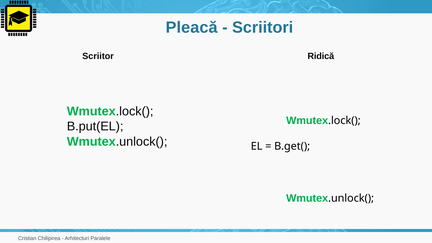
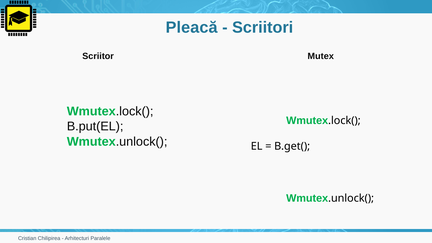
Ridică: Ridică -> Mutex
